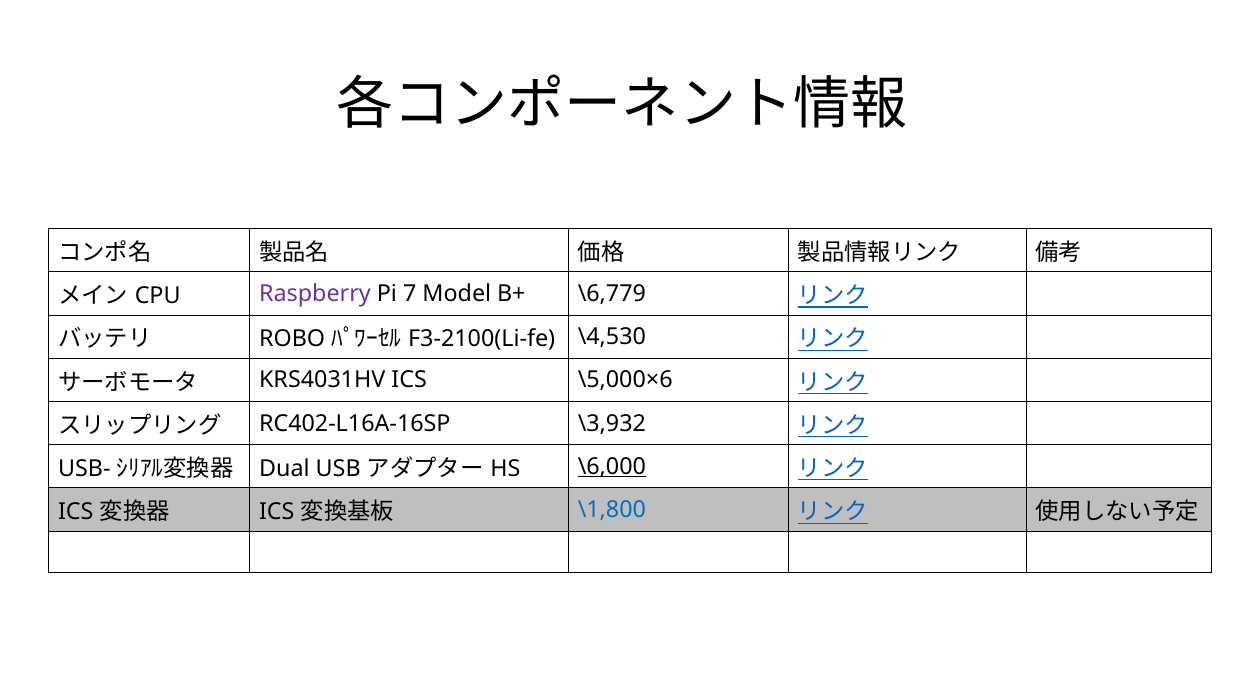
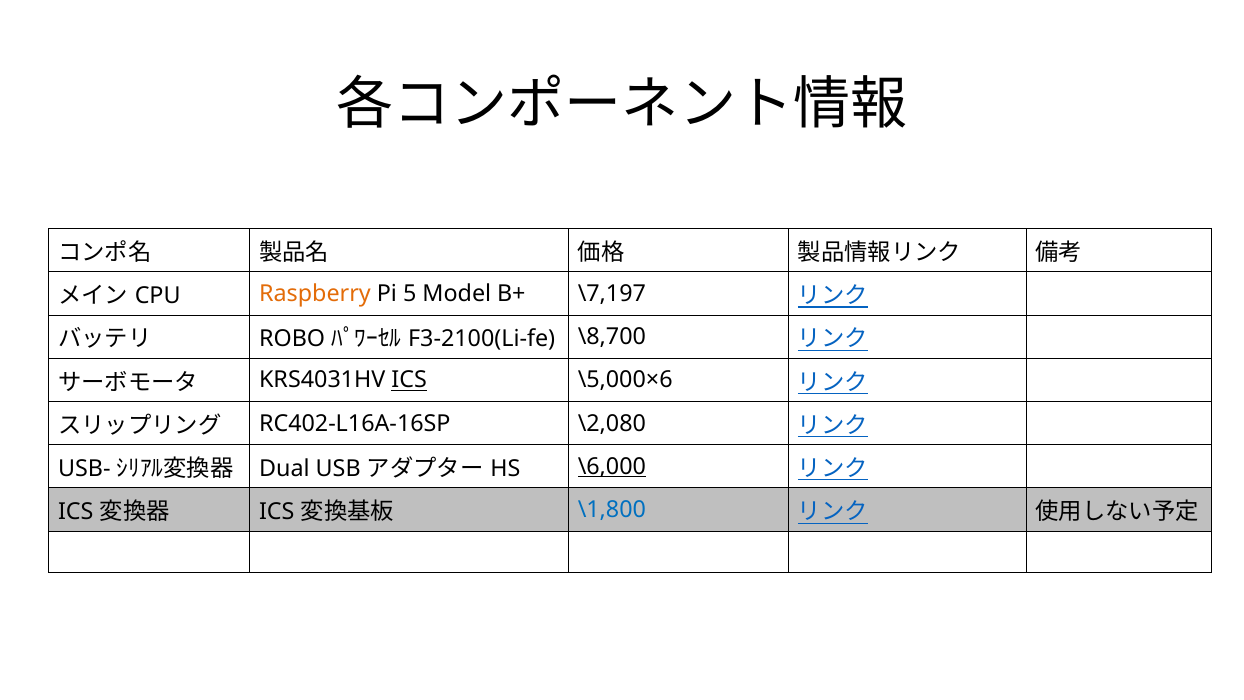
Raspberry colour: purple -> orange
7: 7 -> 5
\6,779: \6,779 -> \7,197
\4,530: \4,530 -> \8,700
ICS at (409, 380) underline: none -> present
\3,932: \3,932 -> \2,080
